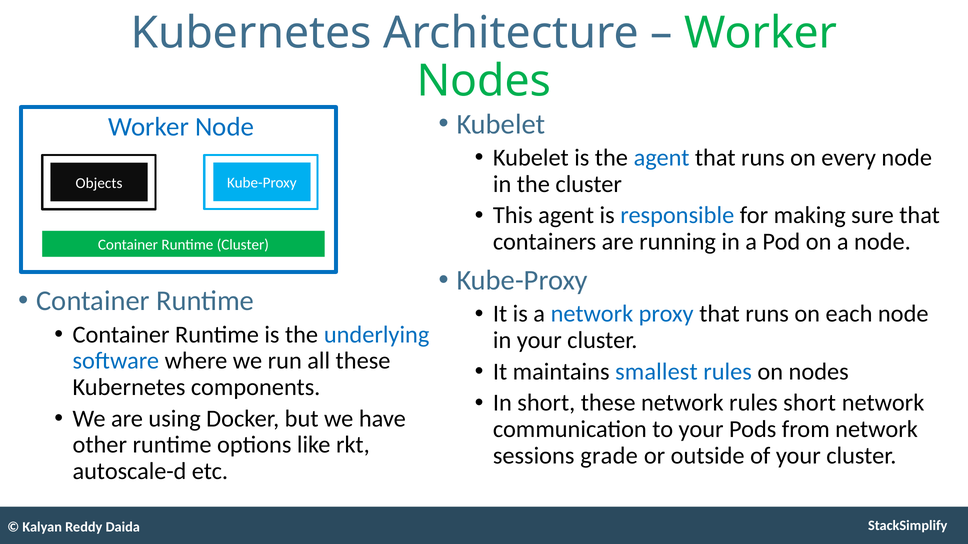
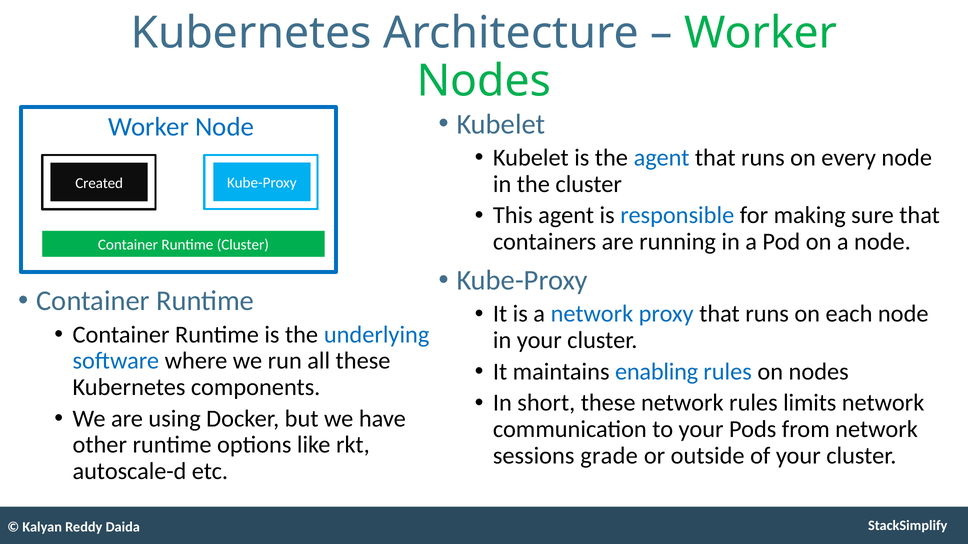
Objects: Objects -> Created
smallest: smallest -> enabling
rules short: short -> limits
